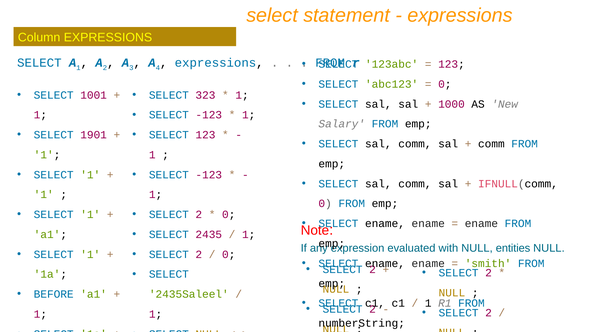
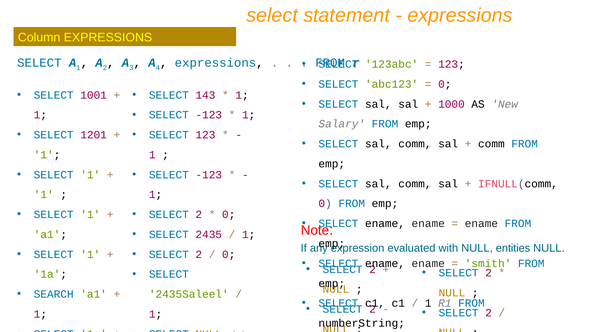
323: 323 -> 143
1901: 1901 -> 1201
BEFORE: BEFORE -> SEARCH
